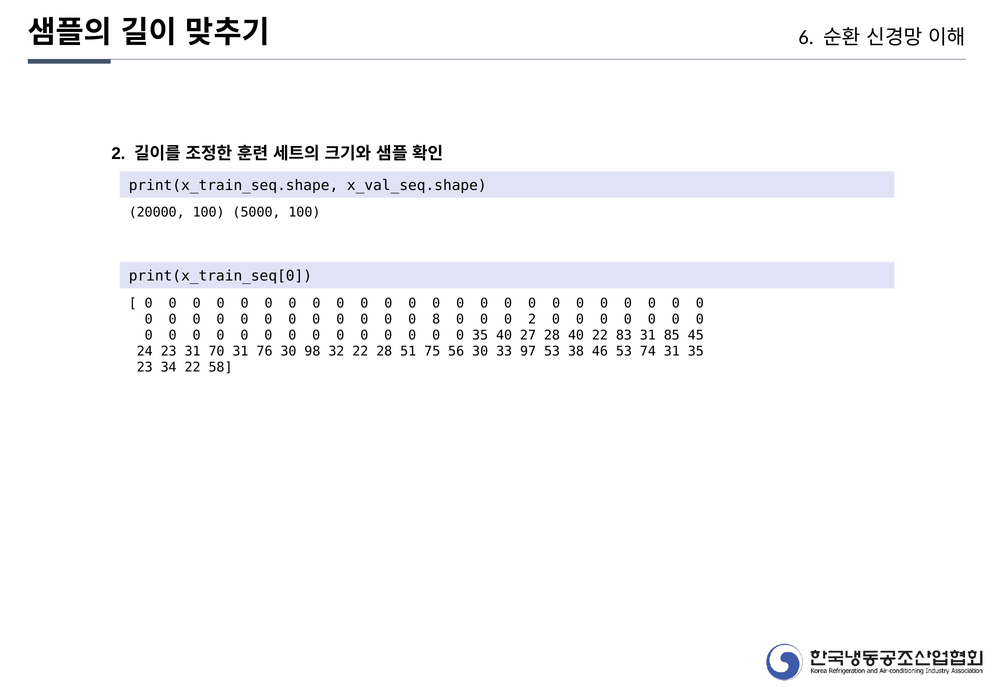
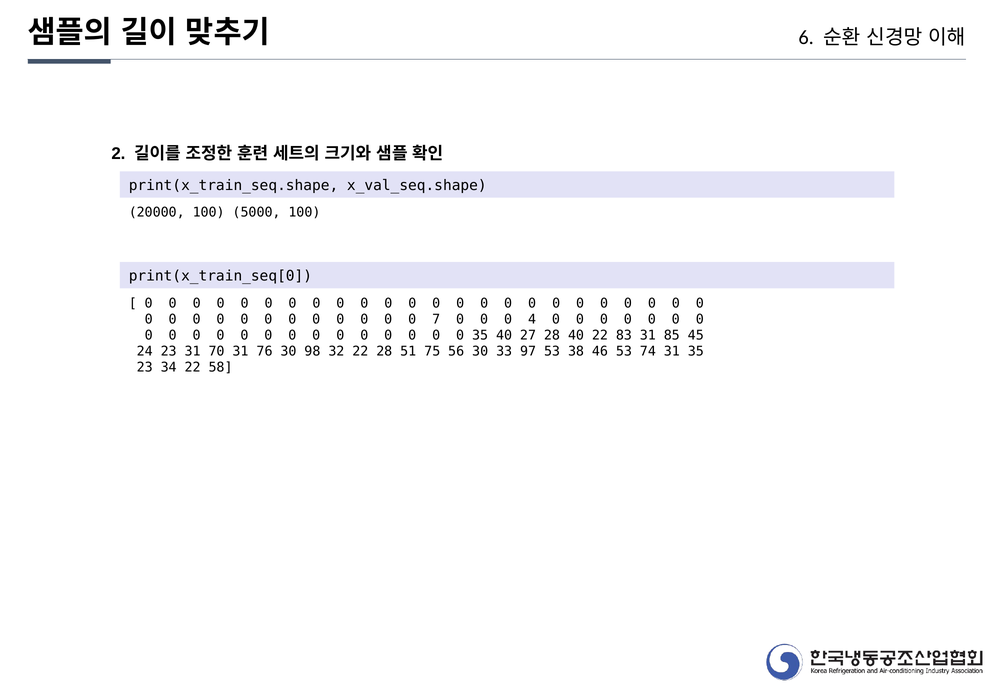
8: 8 -> 7
0 2: 2 -> 4
